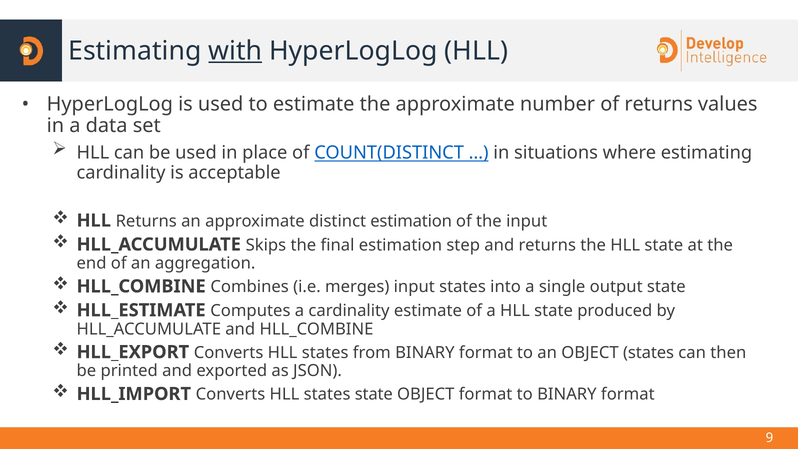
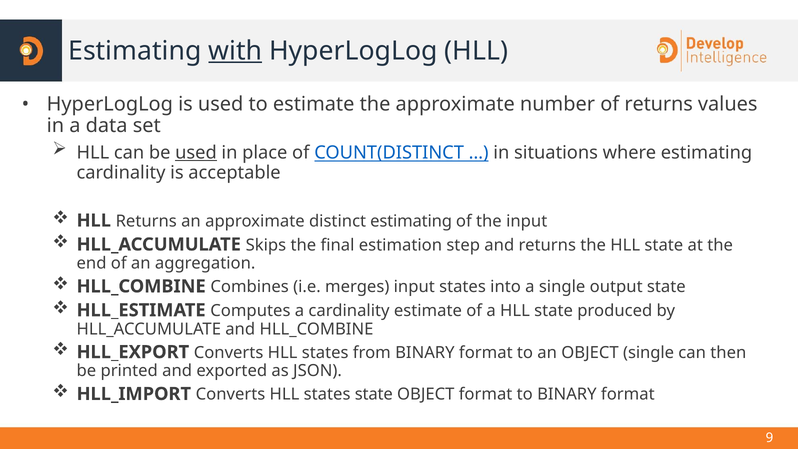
used at (196, 152) underline: none -> present
distinct estimation: estimation -> estimating
OBJECT states: states -> single
